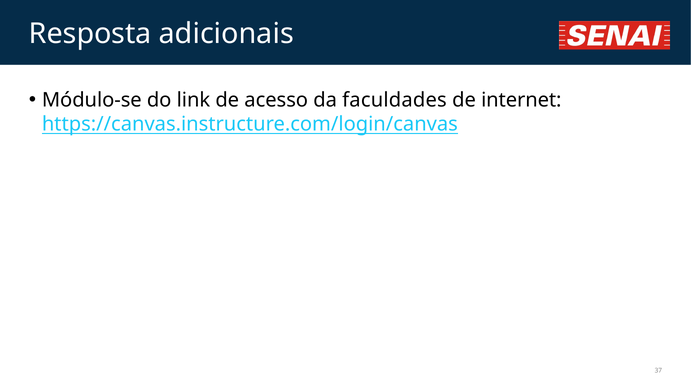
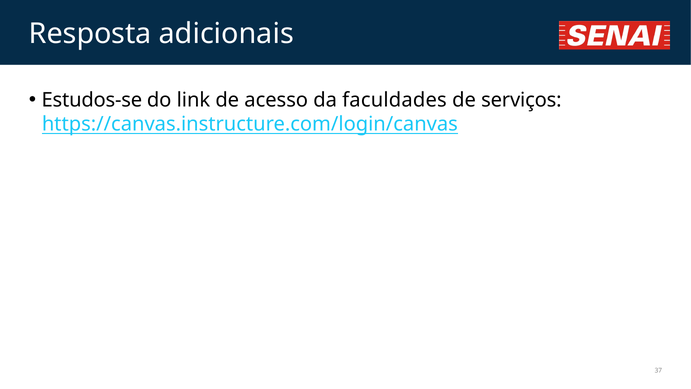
Módulo-se: Módulo-se -> Estudos-se
internet: internet -> serviços
